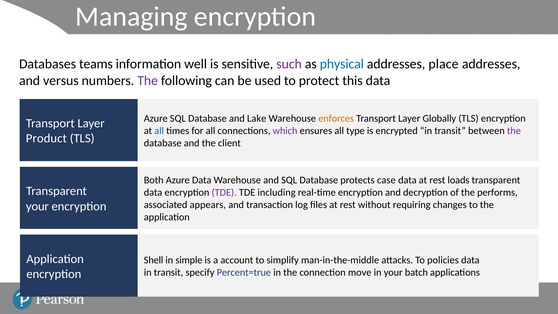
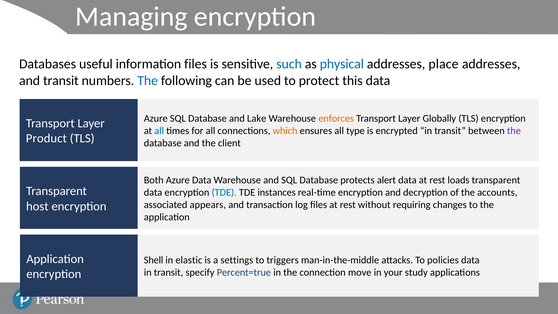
teams: teams -> useful
information well: well -> files
such colour: purple -> blue
and versus: versus -> transit
The at (148, 80) colour: purple -> blue
which colour: purple -> orange
case: case -> alert
TDE at (224, 192) colour: purple -> blue
including: including -> instances
performs: performs -> accounts
your at (37, 206): your -> host
simple: simple -> elastic
account: account -> settings
simplify: simplify -> triggers
batch: batch -> study
